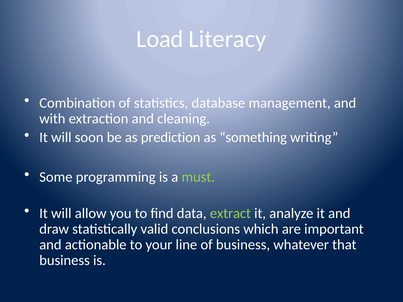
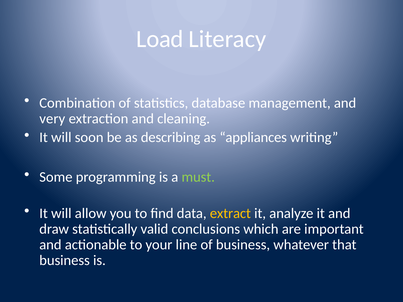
with: with -> very
prediction: prediction -> describing
something: something -> appliances
extract colour: light green -> yellow
